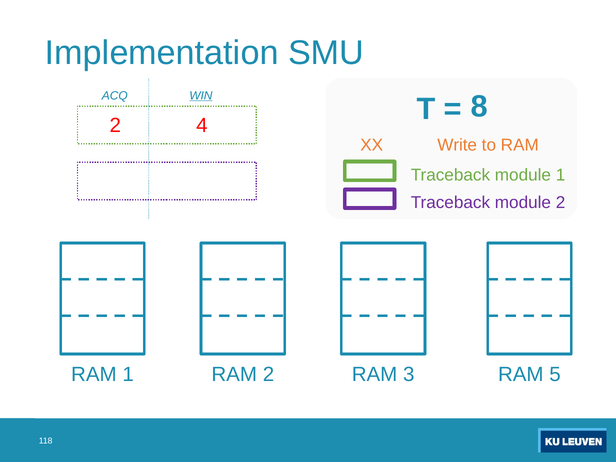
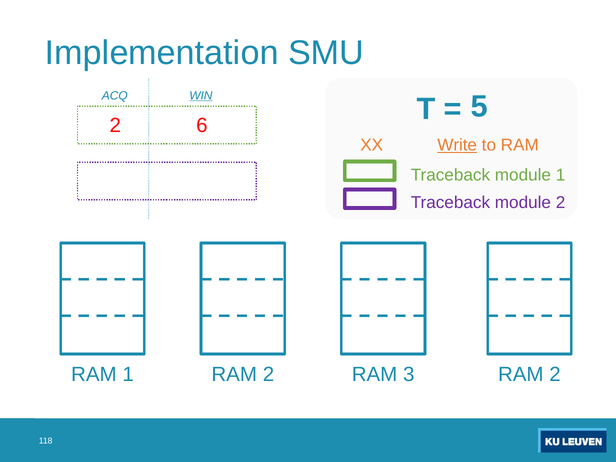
8: 8 -> 5
4: 4 -> 6
Write underline: none -> present
3 RAM 5: 5 -> 2
